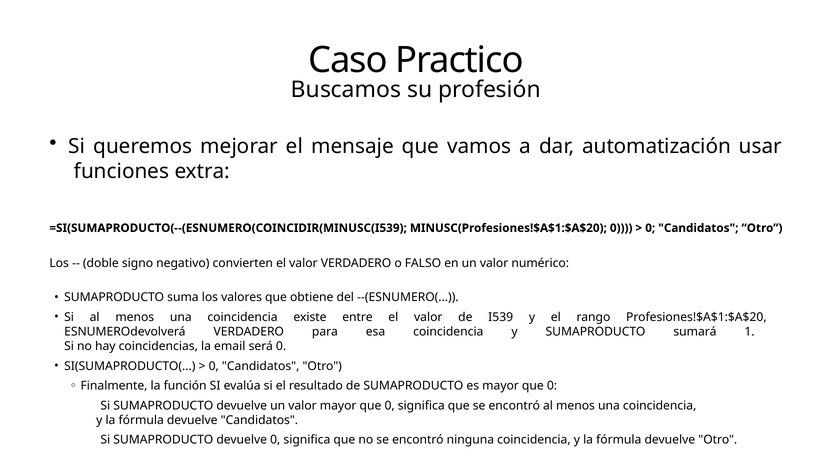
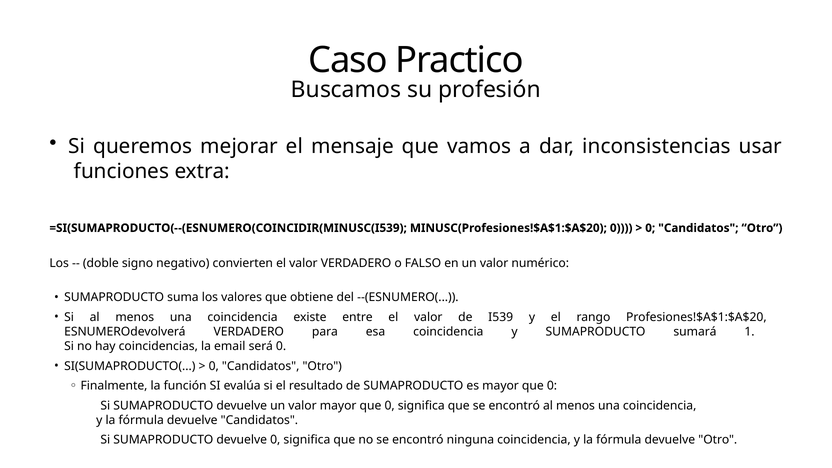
automatización: automatización -> inconsistencias
